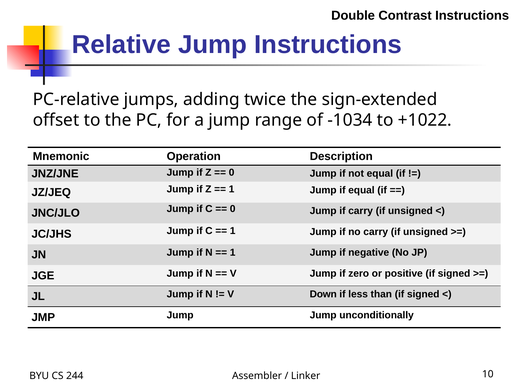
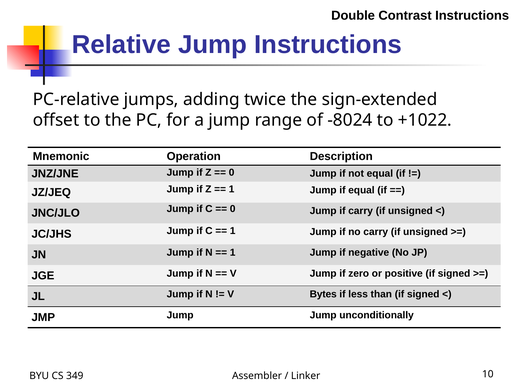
-1034: -1034 -> -8024
Down: Down -> Bytes
244: 244 -> 349
